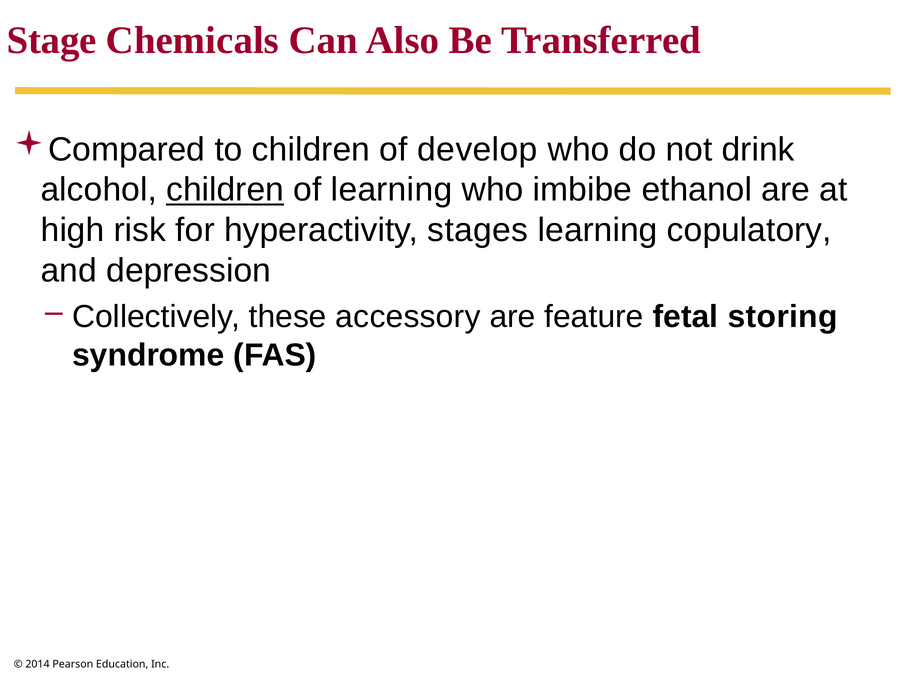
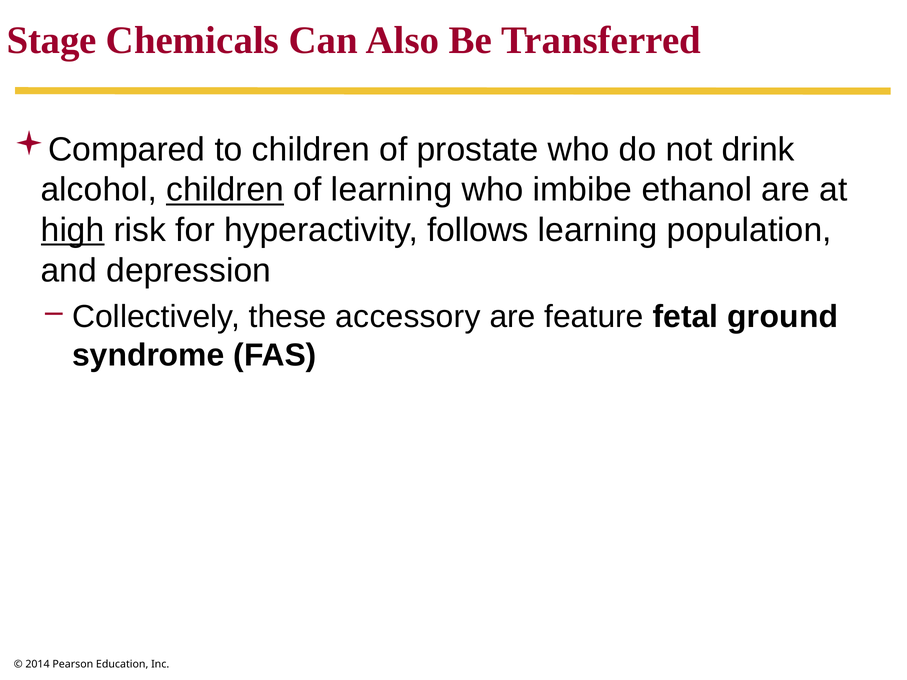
develop: develop -> prostate
high underline: none -> present
stages: stages -> follows
copulatory: copulatory -> population
storing: storing -> ground
